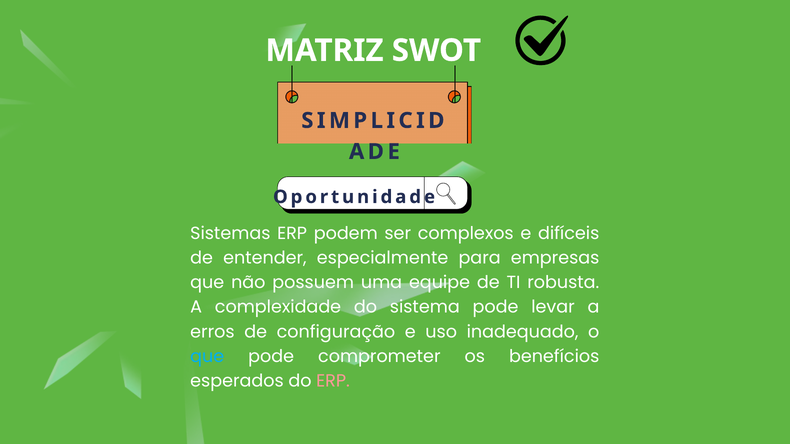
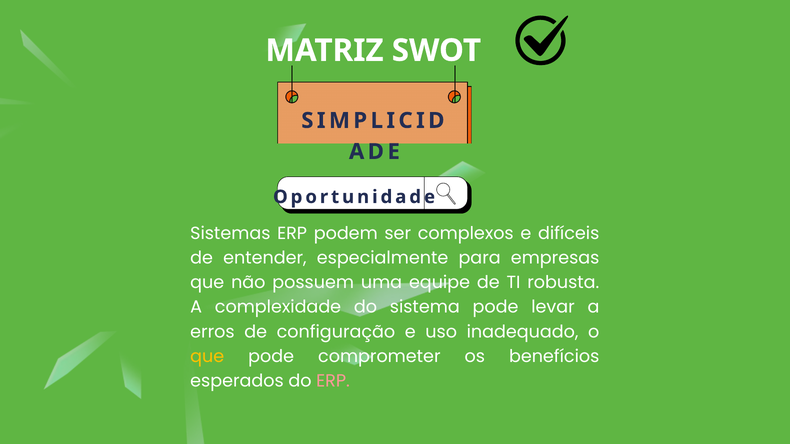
que at (207, 357) colour: light blue -> yellow
